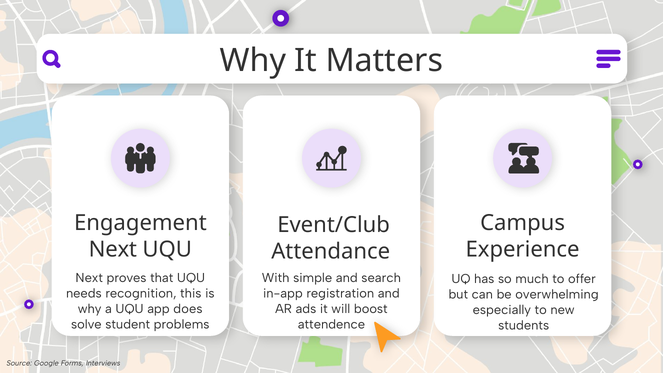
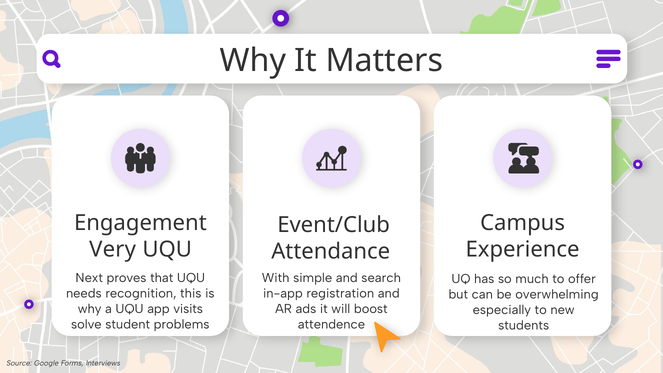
Next at (113, 250): Next -> Very
does: does -> visits
